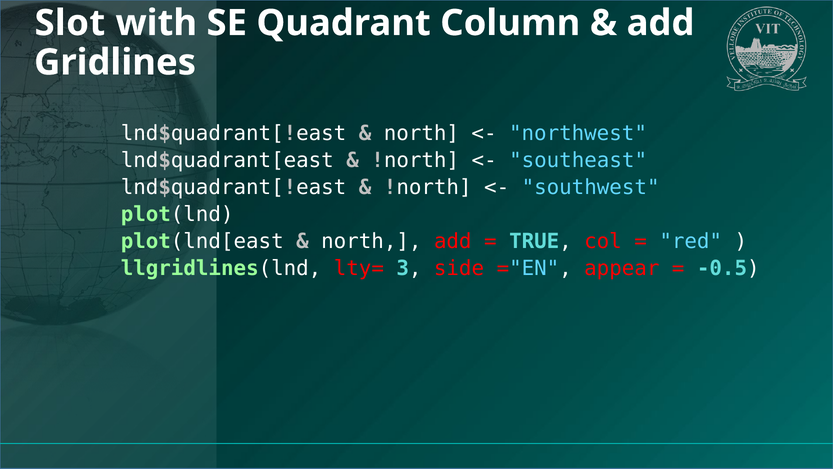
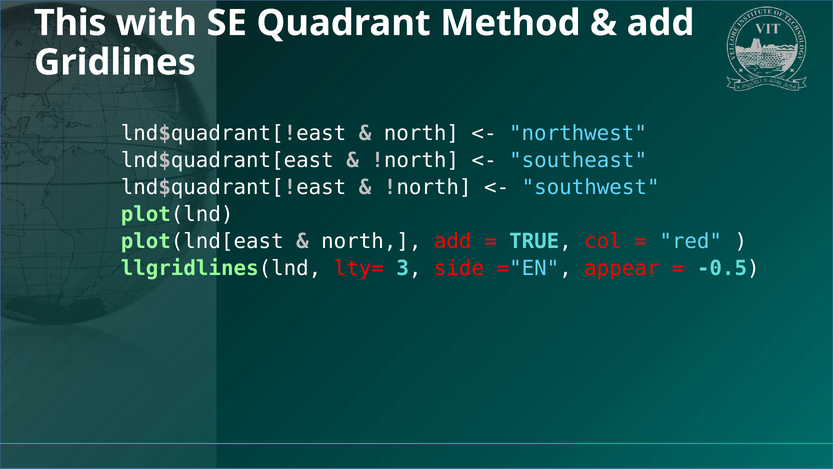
Slot: Slot -> This
Column: Column -> Method
